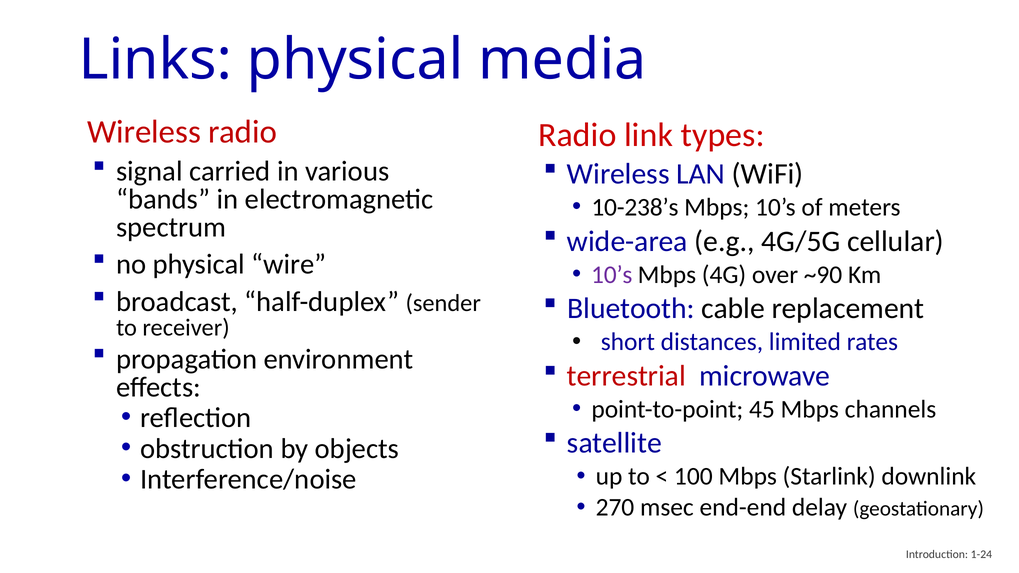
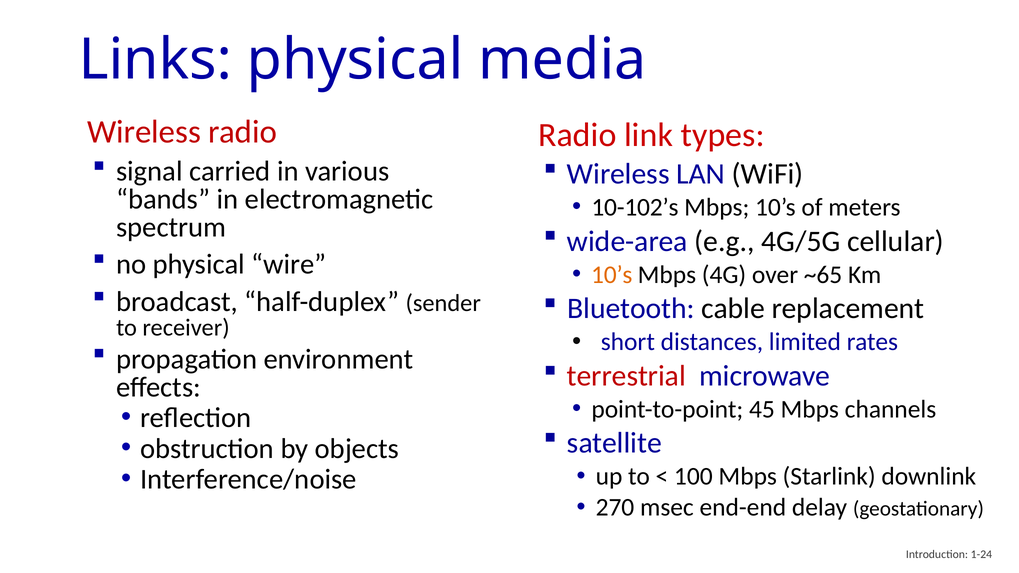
10-238’s: 10-238’s -> 10-102’s
10’s at (612, 275) colour: purple -> orange
~90: ~90 -> ~65
